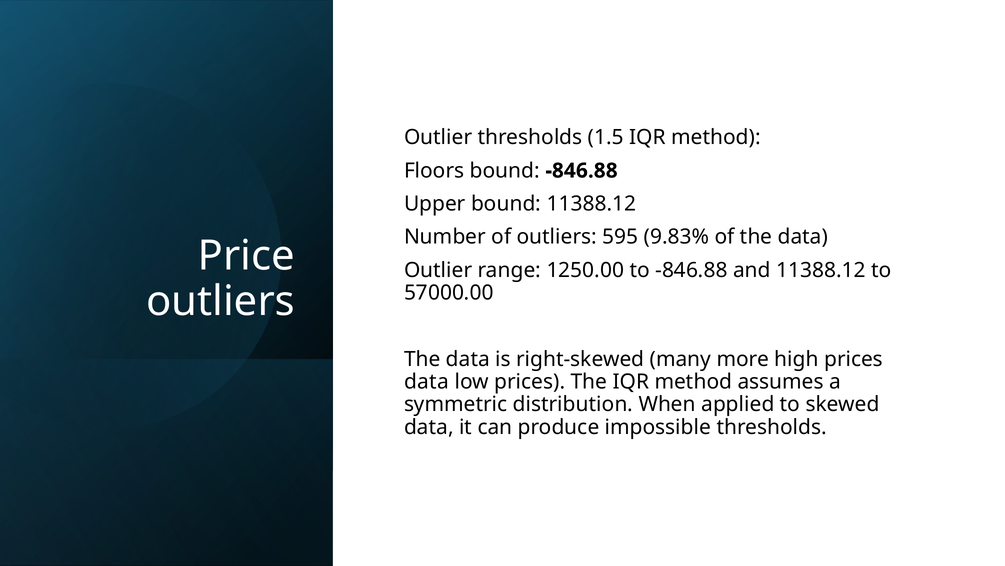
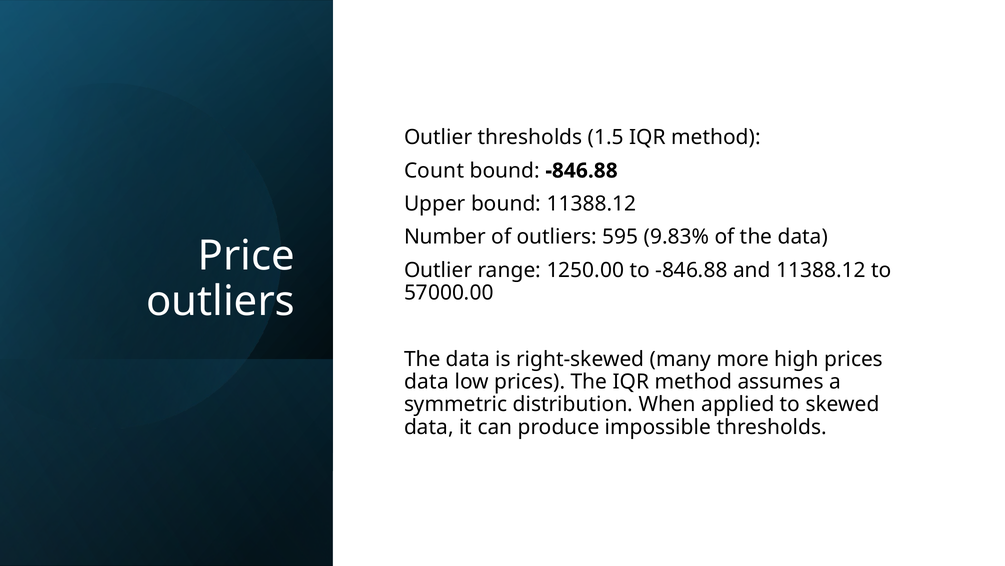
Floors: Floors -> Count
